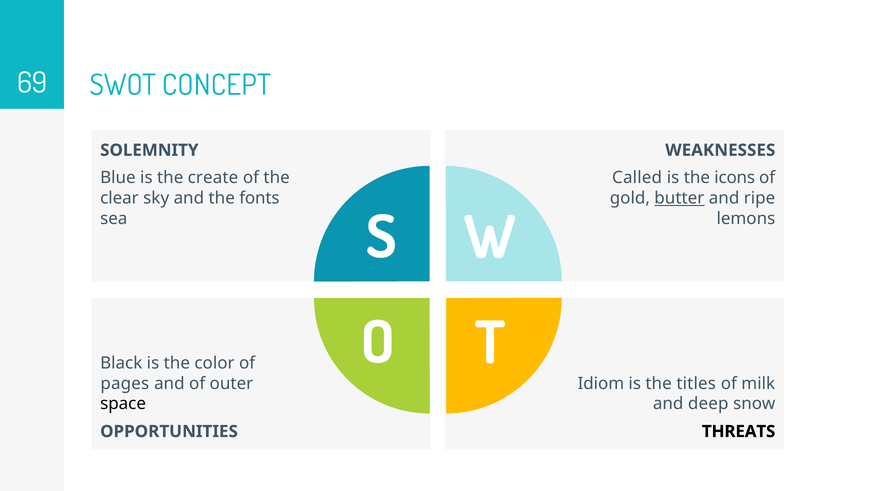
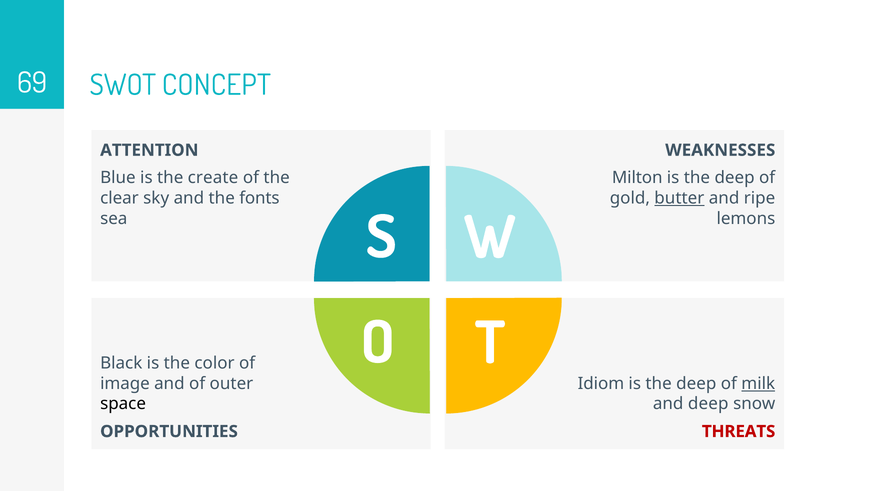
SOLEMNITY: SOLEMNITY -> ATTENTION
Called: Called -> Milton
icons at (735, 178): icons -> deep
pages: pages -> image
titles at (696, 384): titles -> deep
milk underline: none -> present
THREATS colour: black -> red
